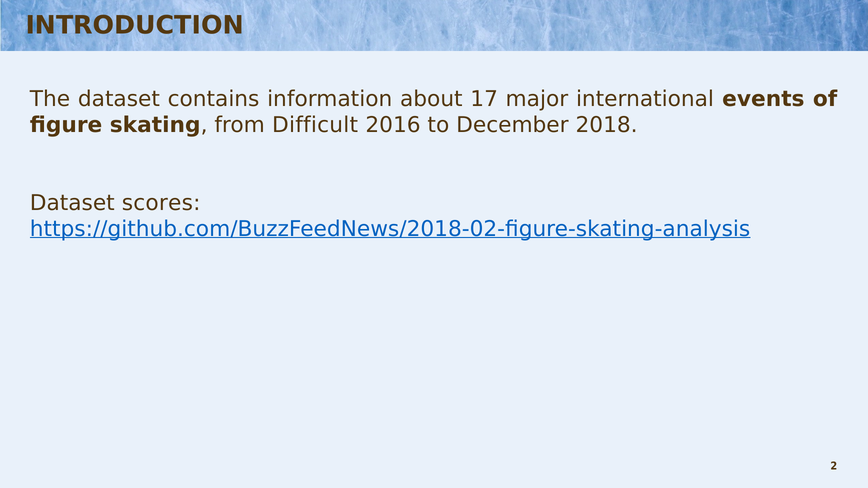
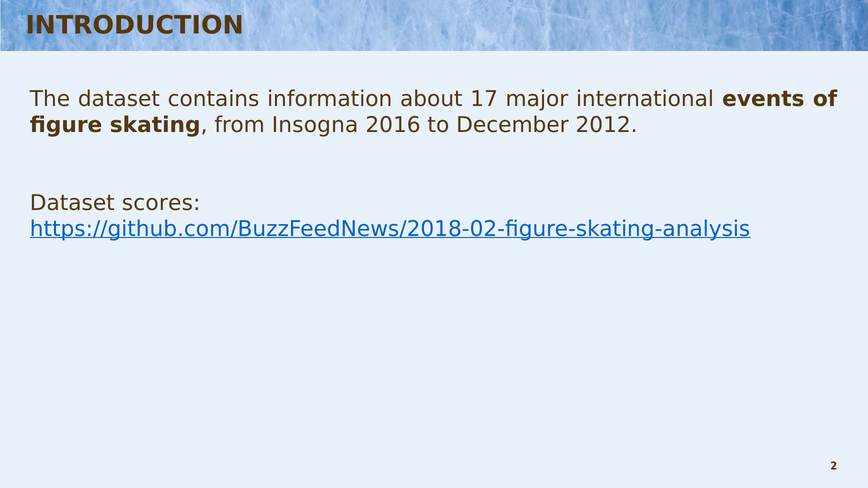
Difficult: Difficult -> Insogna
2018: 2018 -> 2012
